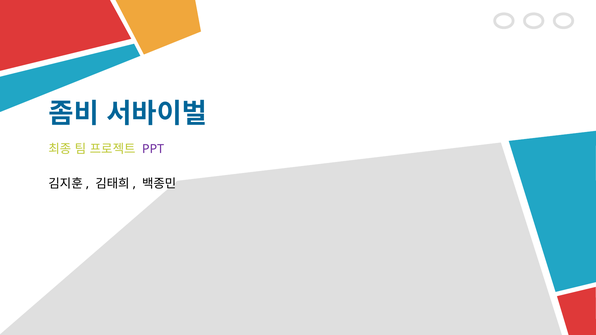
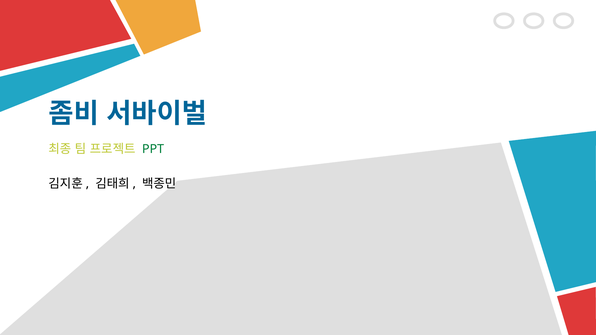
PPT colour: purple -> green
